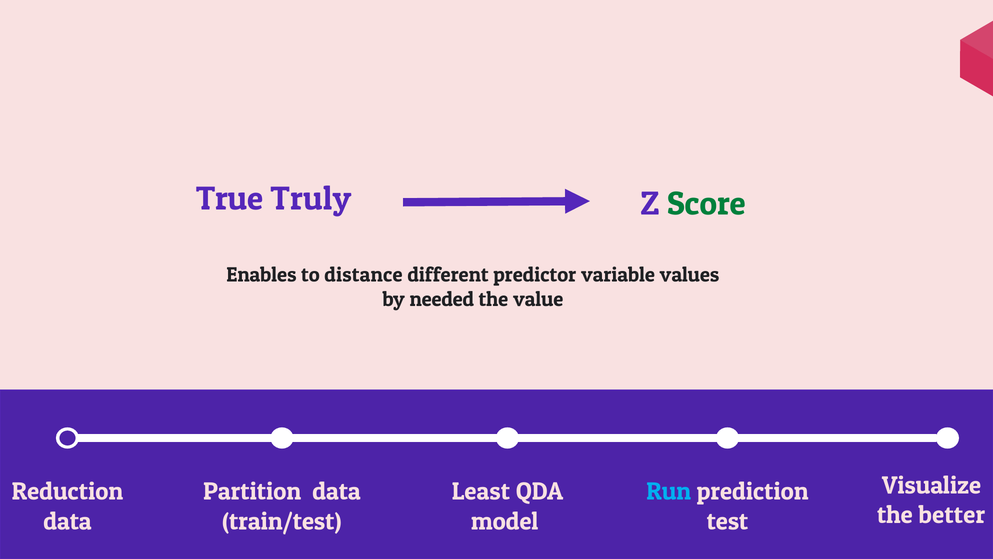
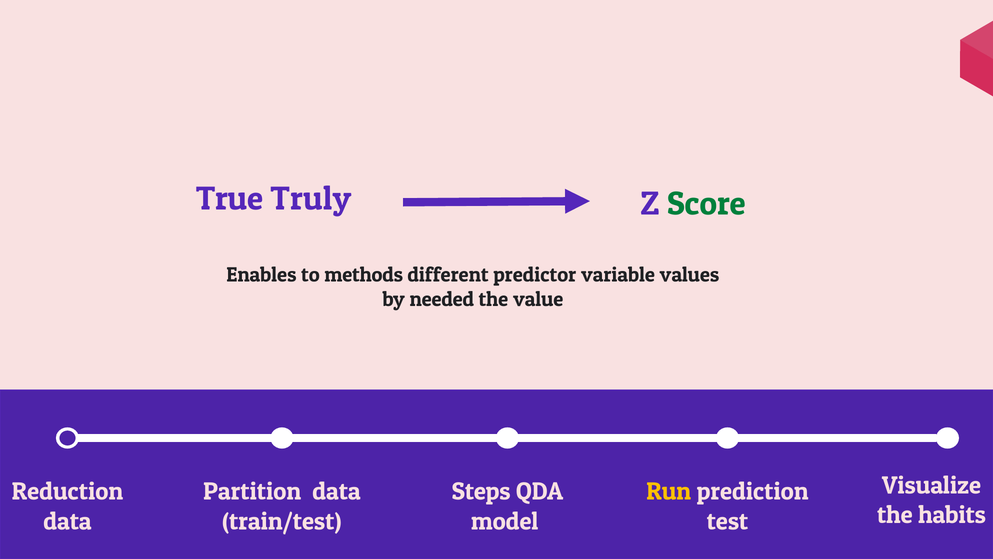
distance: distance -> methods
Least: Least -> Steps
Run colour: light blue -> yellow
better: better -> habits
